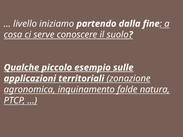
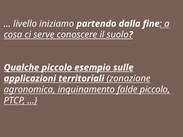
falde natura: natura -> piccolo
